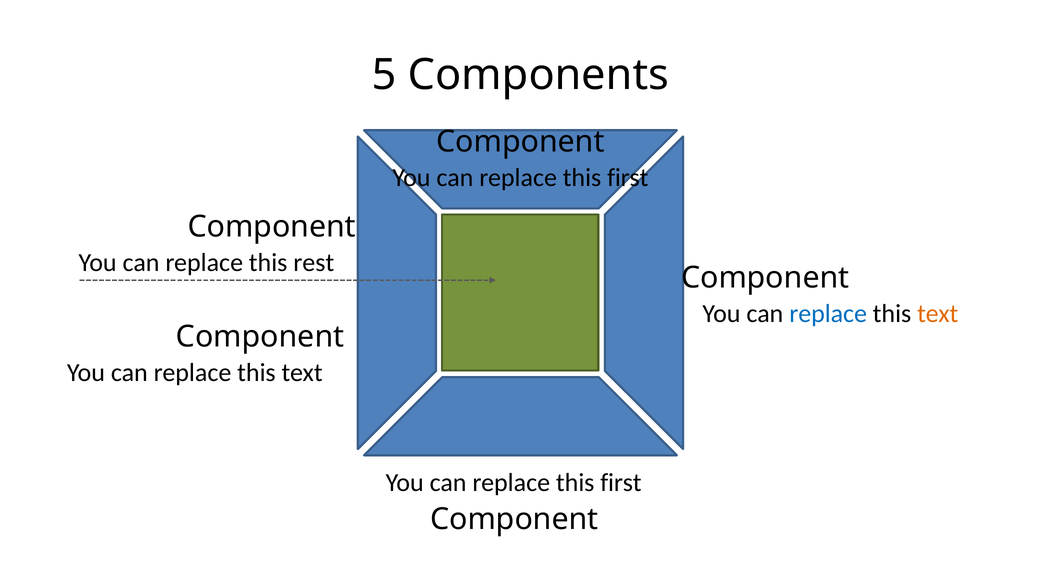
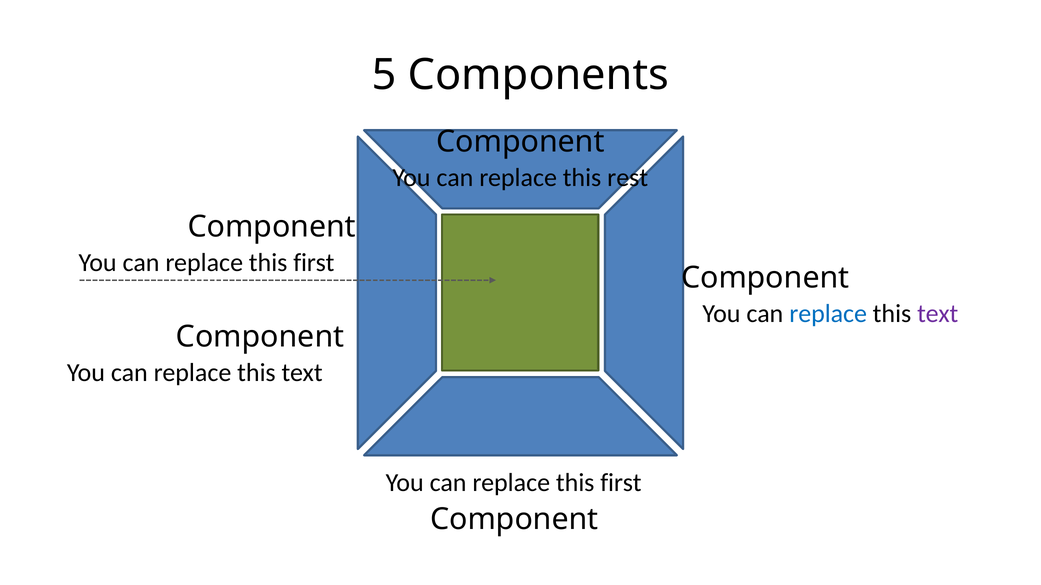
first at (628, 178): first -> rest
rest at (314, 263): rest -> first
text at (938, 314) colour: orange -> purple
